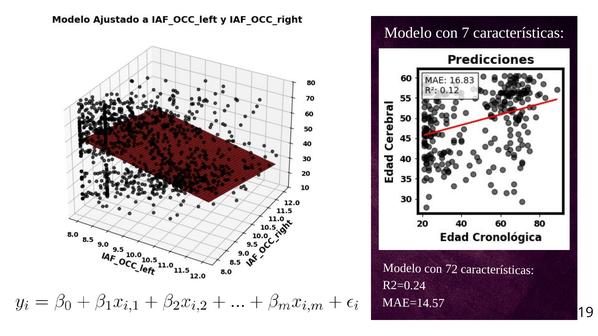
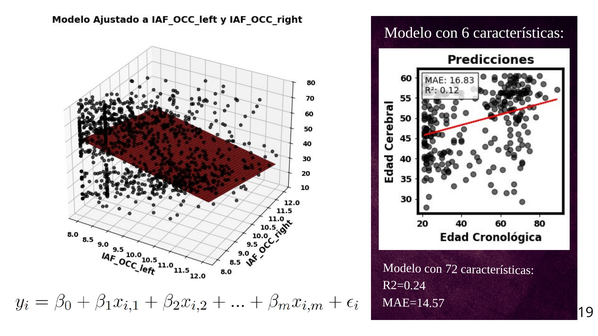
7: 7 -> 6
